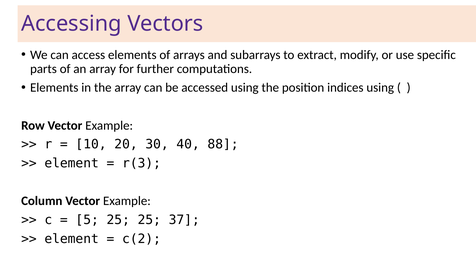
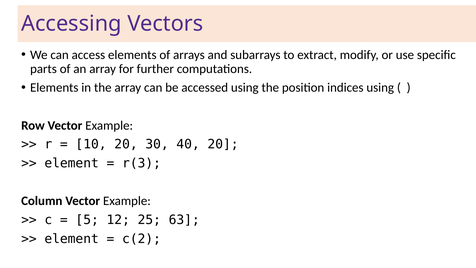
40 88: 88 -> 20
5 25: 25 -> 12
37: 37 -> 63
